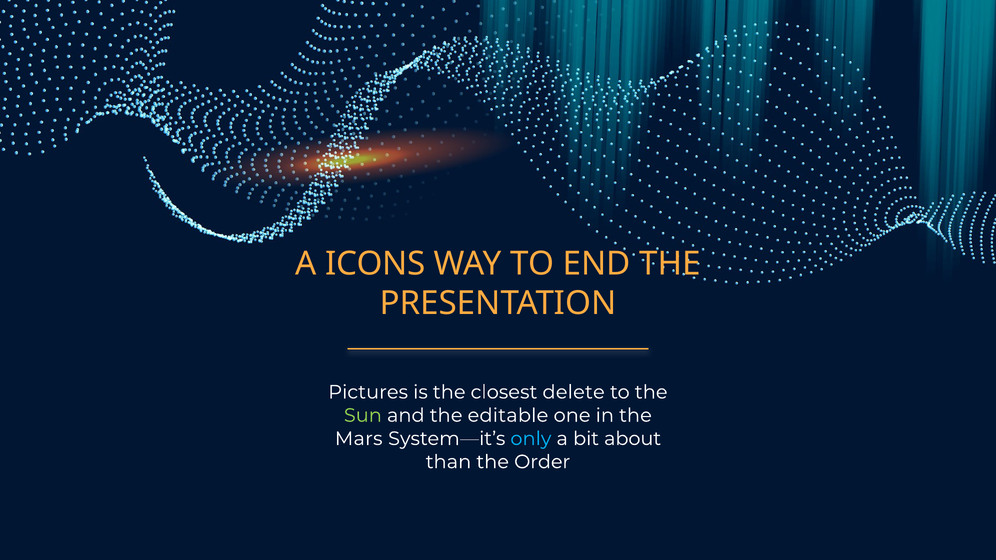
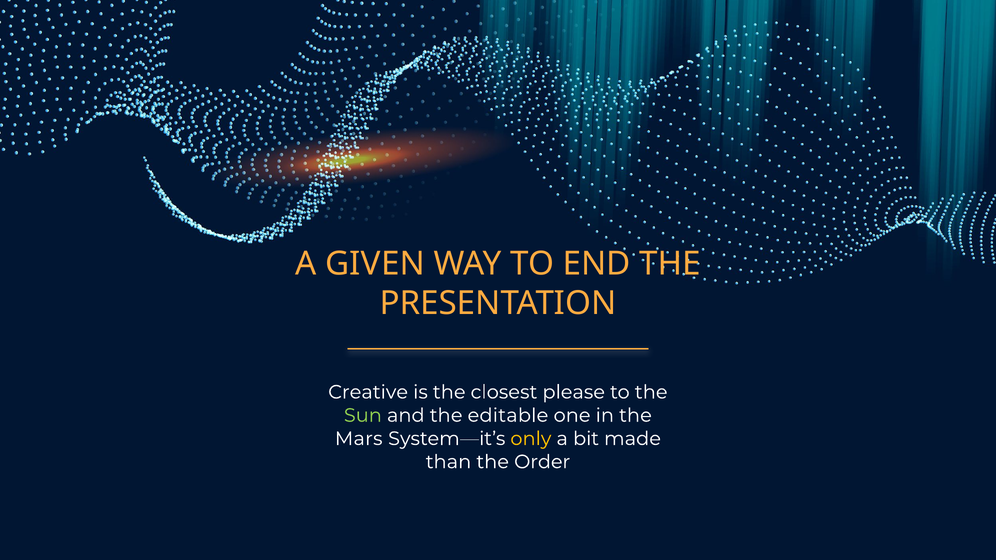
ICONS: ICONS -> GIVEN
Pictures: Pictures -> Creative
delete: delete -> please
only colour: light blue -> yellow
about: about -> made
